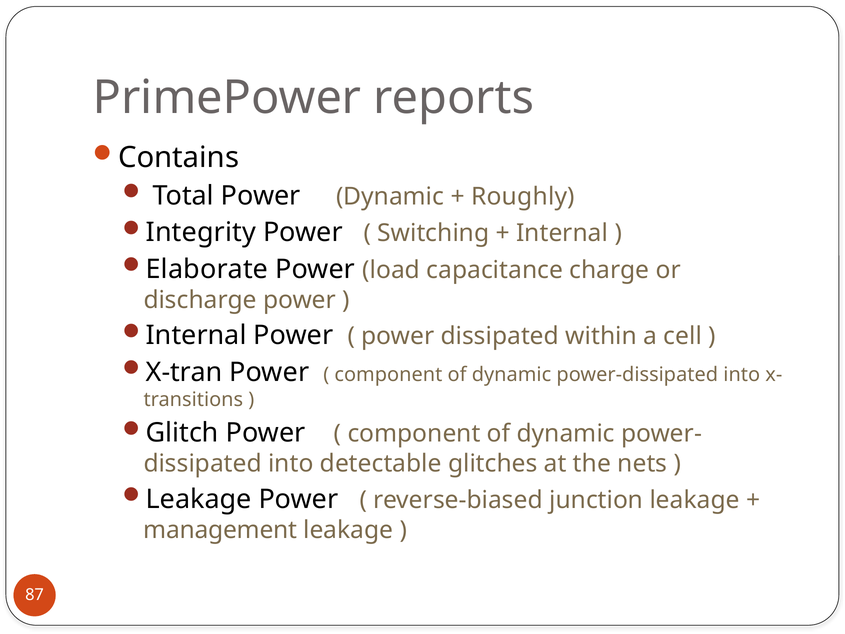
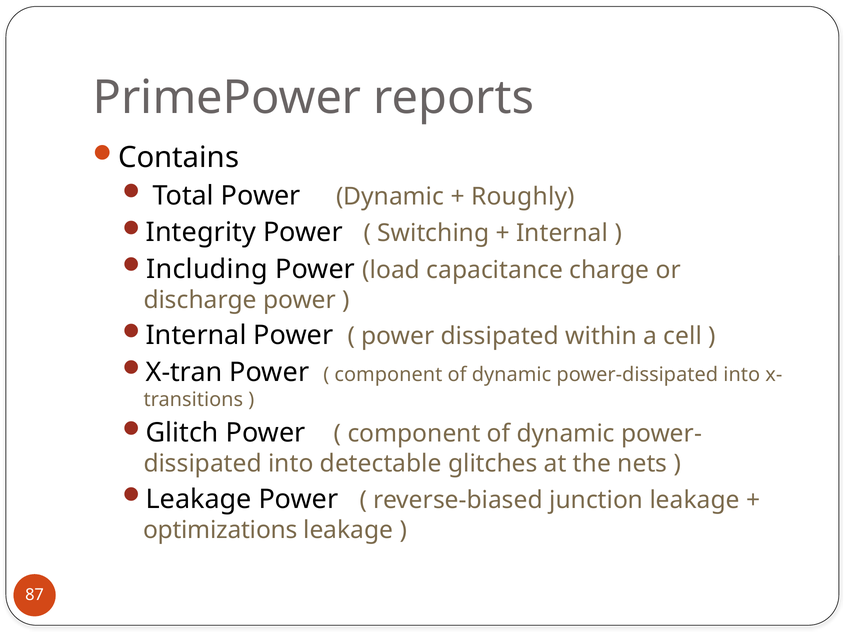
Elaborate: Elaborate -> Including
management: management -> optimizations
